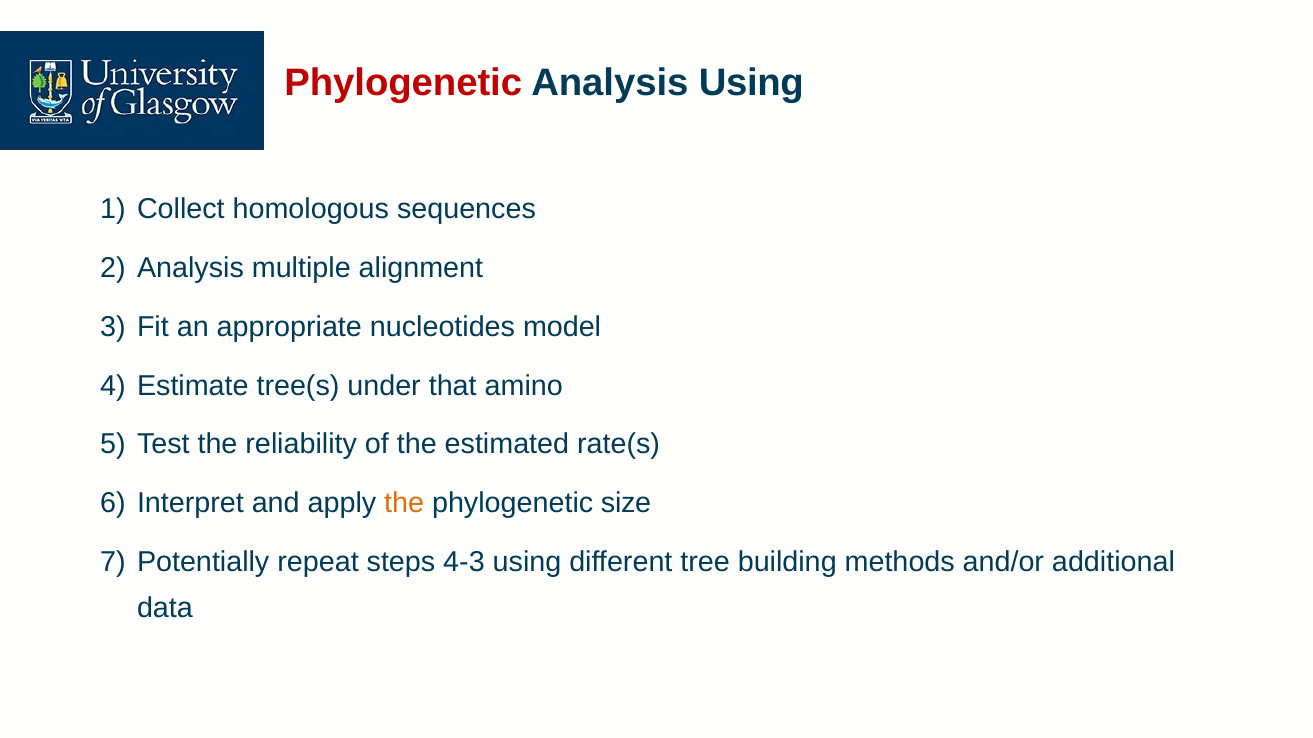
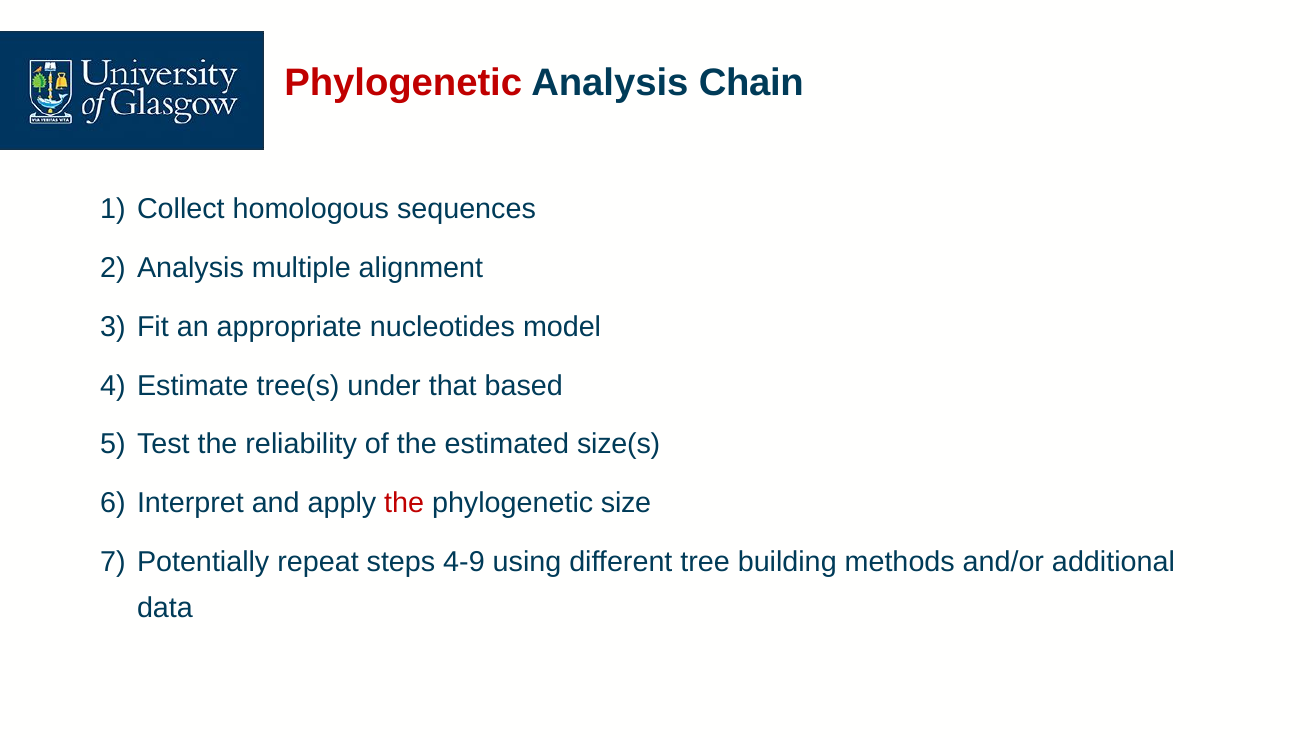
Analysis Using: Using -> Chain
amino: amino -> based
rate(s: rate(s -> size(s
the at (404, 504) colour: orange -> red
4-3: 4-3 -> 4-9
